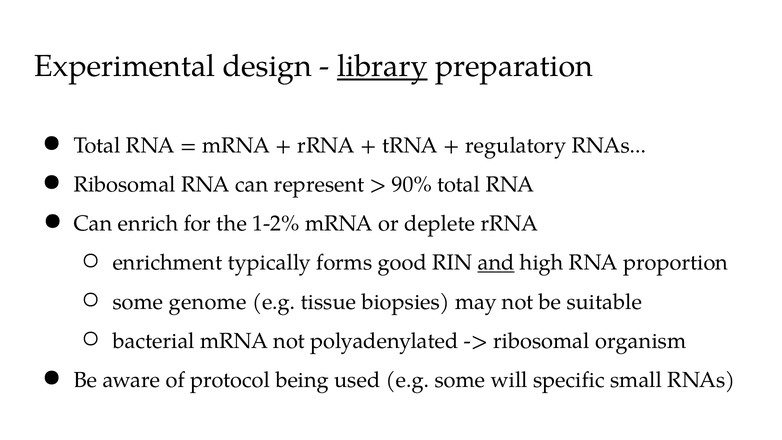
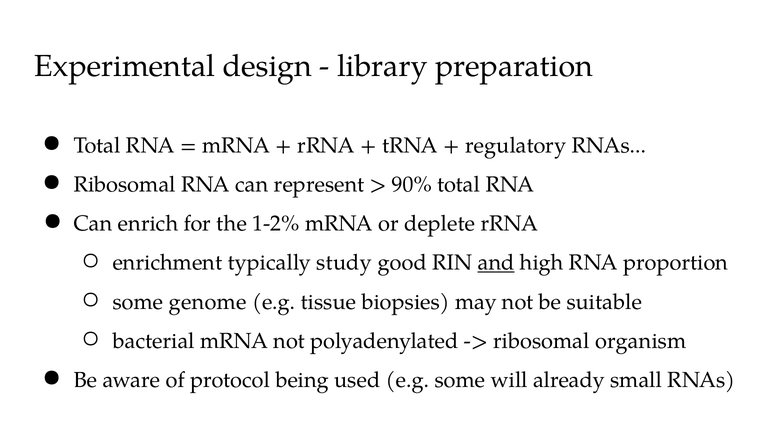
library underline: present -> none
forms: forms -> study
specific: specific -> already
